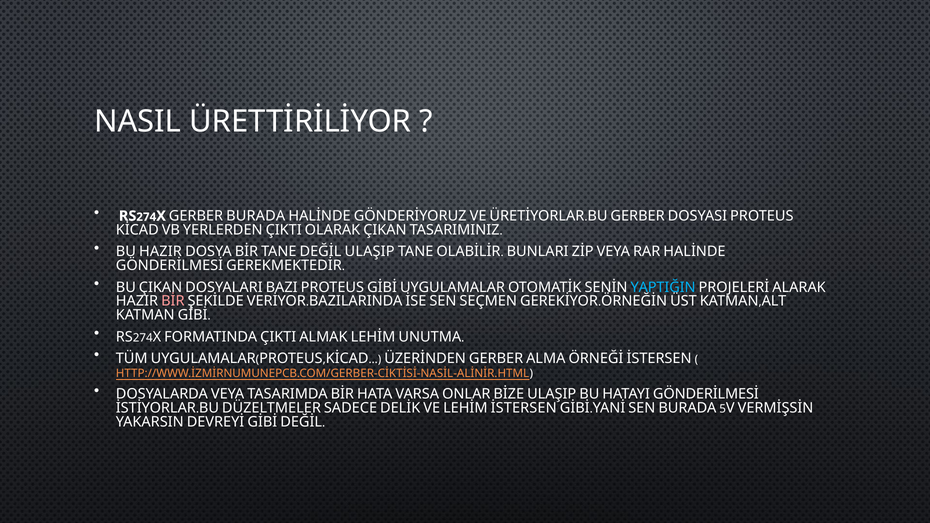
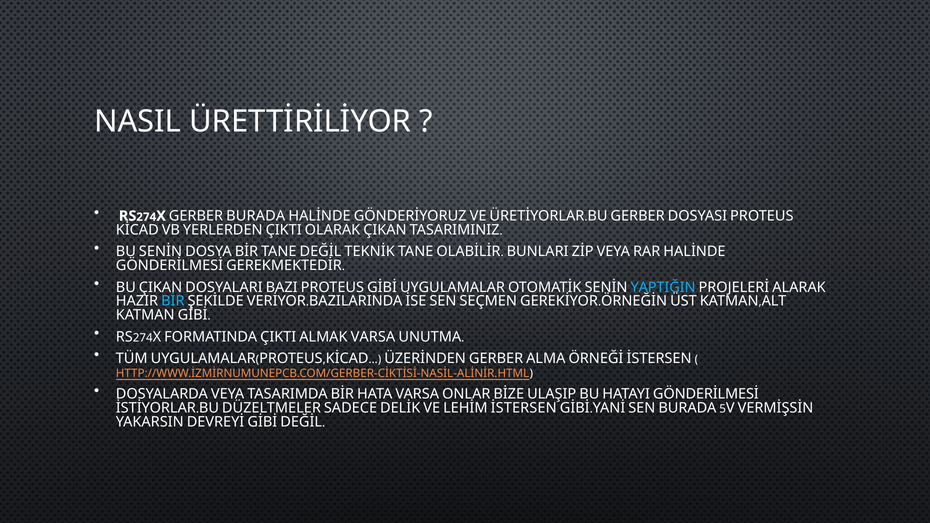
BU HAZIR: HAZIR -> SENİN
DEĞİL ULAŞIP: ULAŞIP -> TEKNİK
BİR at (173, 301) colour: pink -> light blue
ALMAK LEHİM: LEHİM -> VARSA
